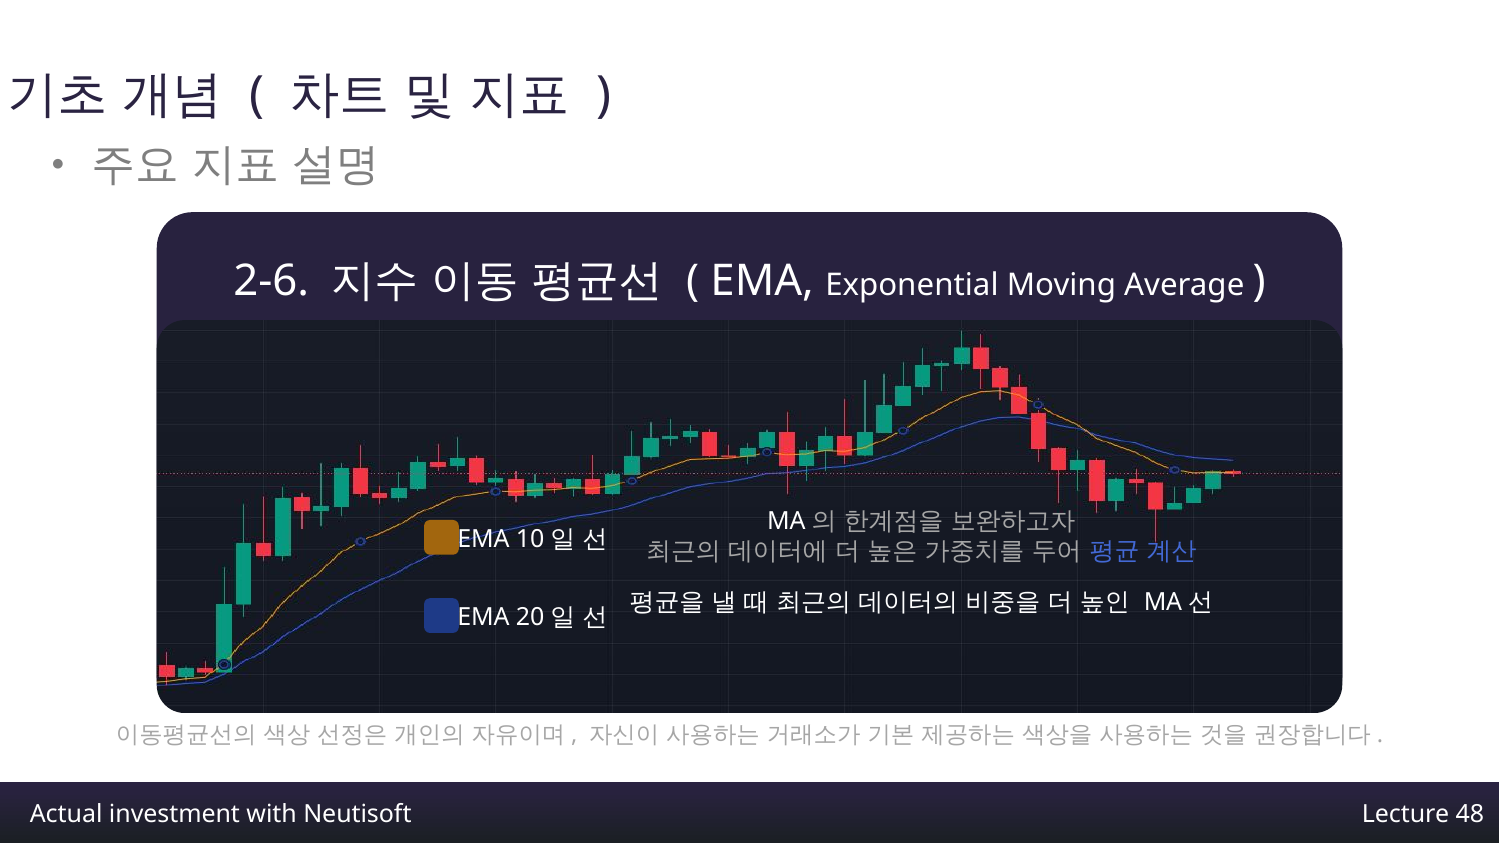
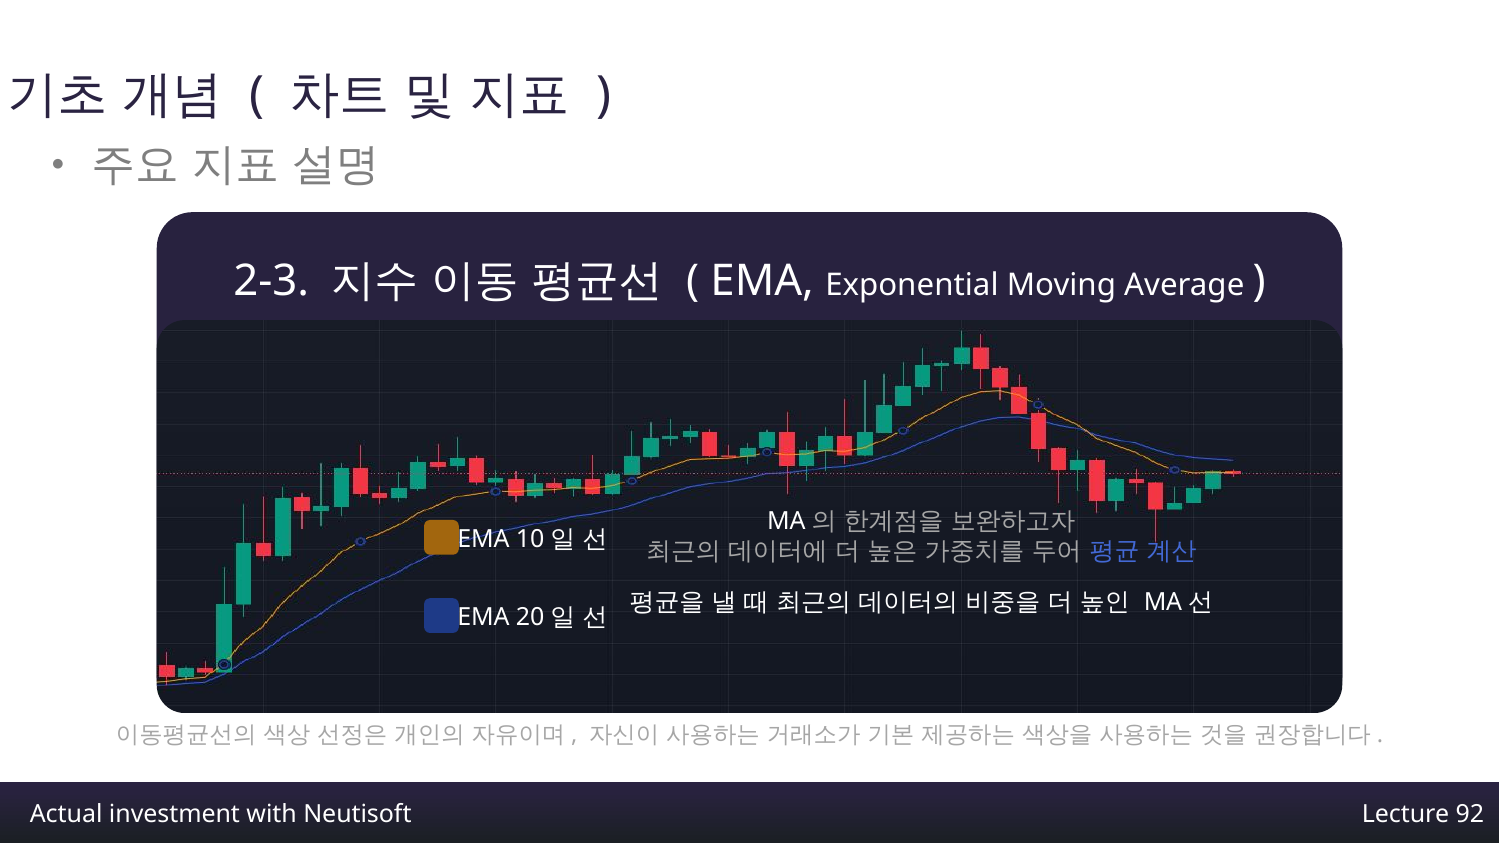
2-6: 2-6 -> 2-3
48: 48 -> 92
